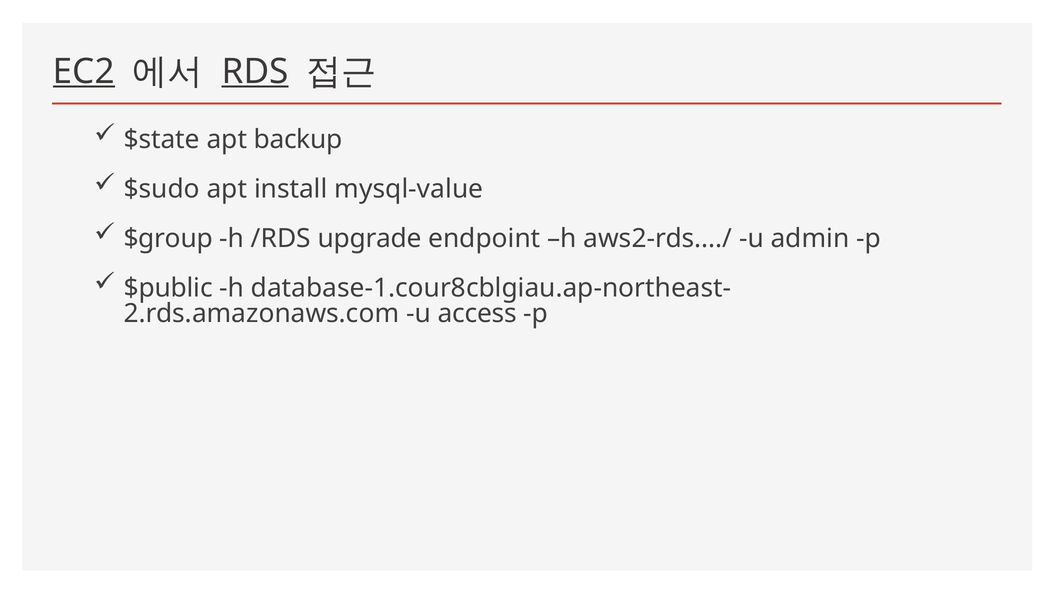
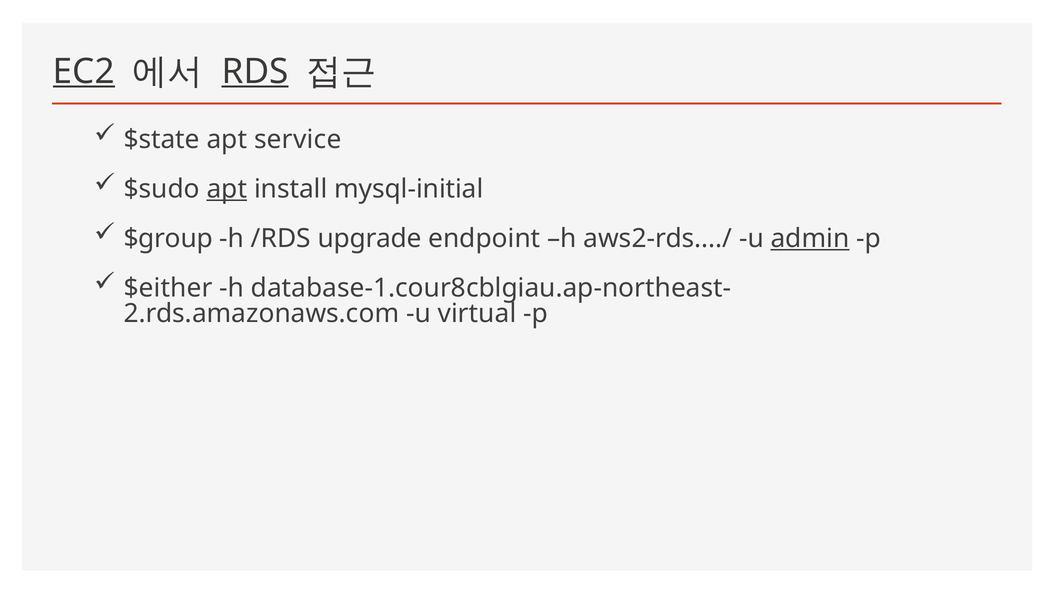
backup: backup -> service
apt at (227, 189) underline: none -> present
mysql-value: mysql-value -> mysql-initial
admin underline: none -> present
$public: $public -> $either
access: access -> virtual
